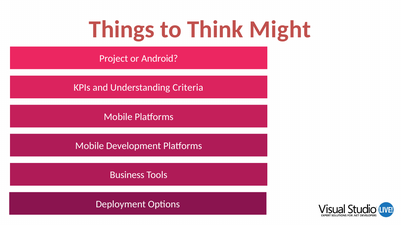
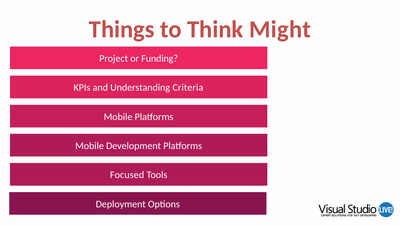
Android: Android -> Funding
Business: Business -> Focused
